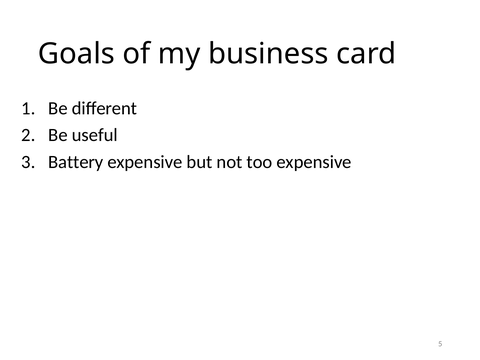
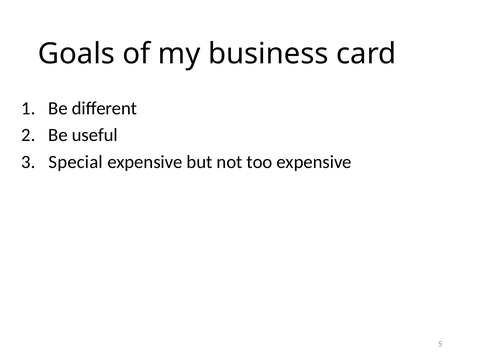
Battery: Battery -> Special
